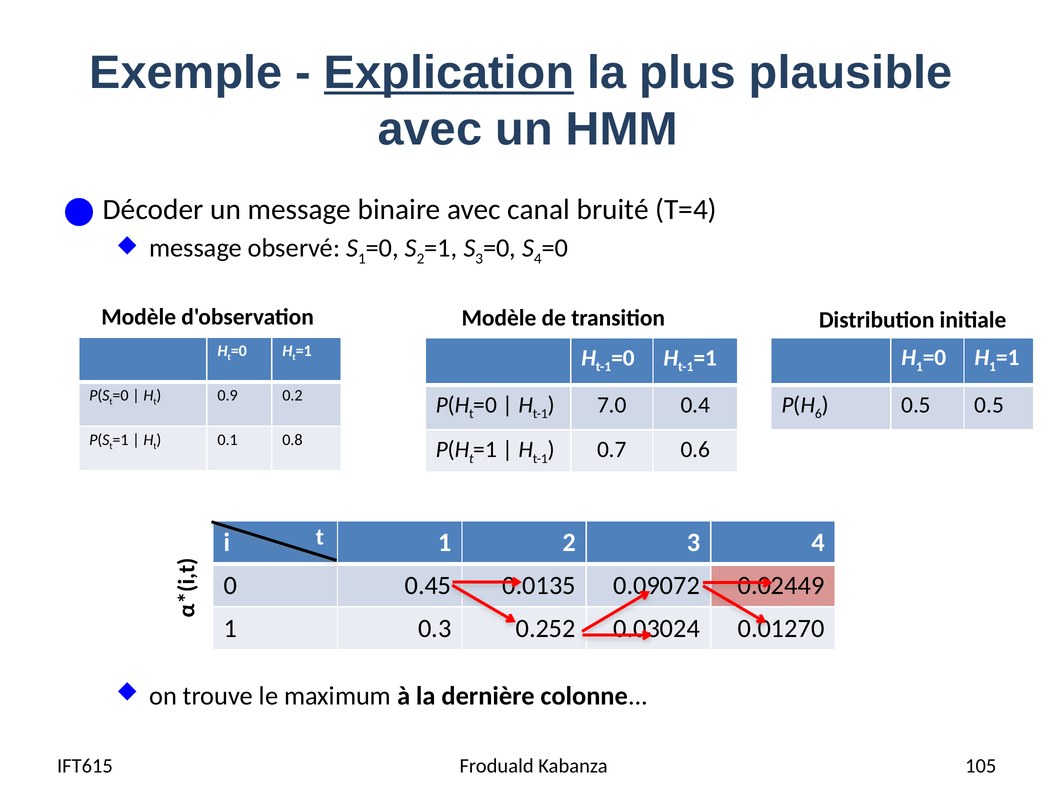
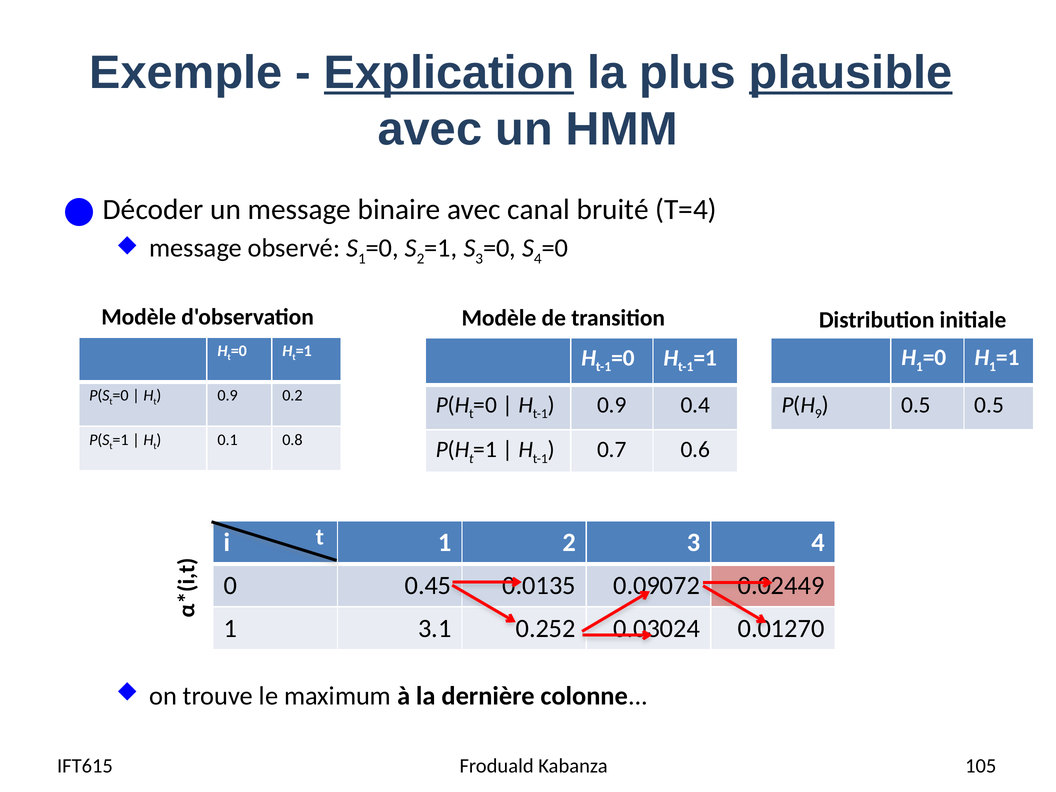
plausible underline: none -> present
7.0 at (612, 405): 7.0 -> 0.9
6: 6 -> 9
0.3: 0.3 -> 3.1
